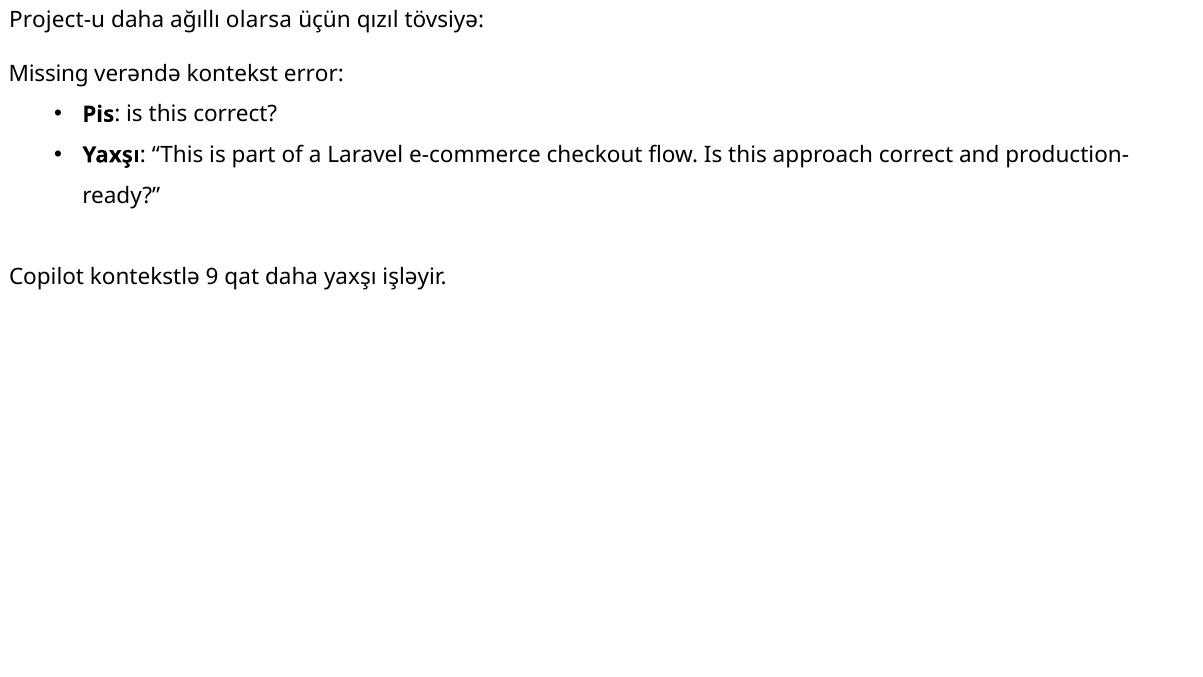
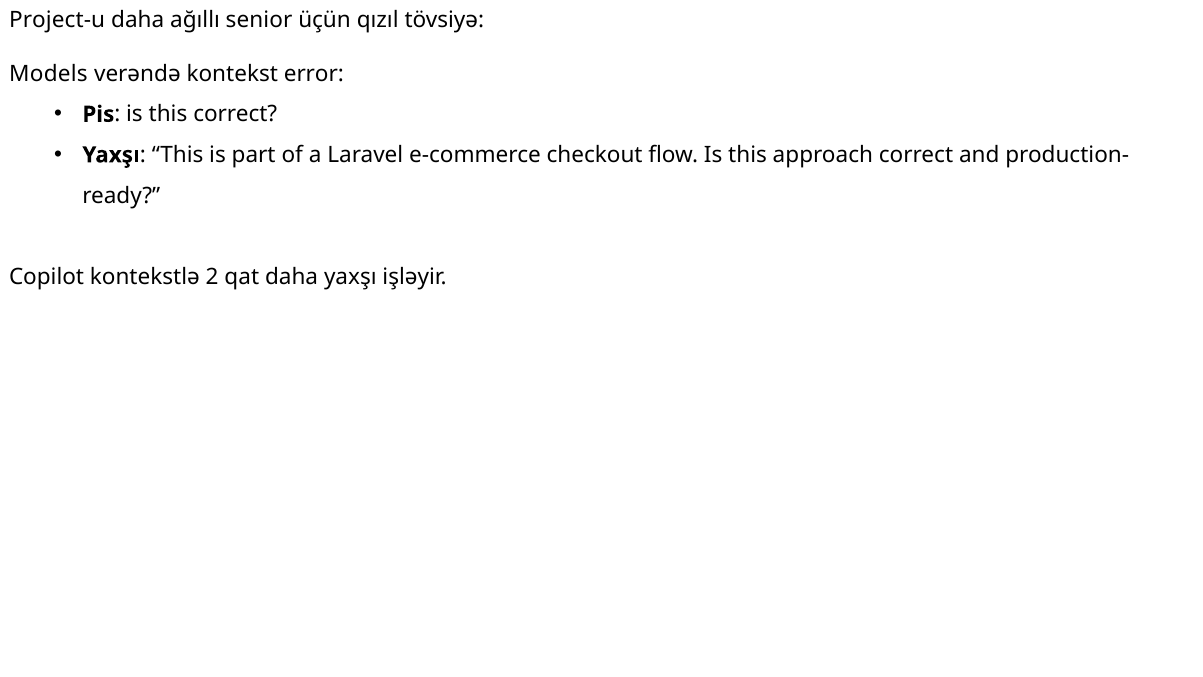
olarsa: olarsa -> senior
Missing: Missing -> Models
9: 9 -> 2
